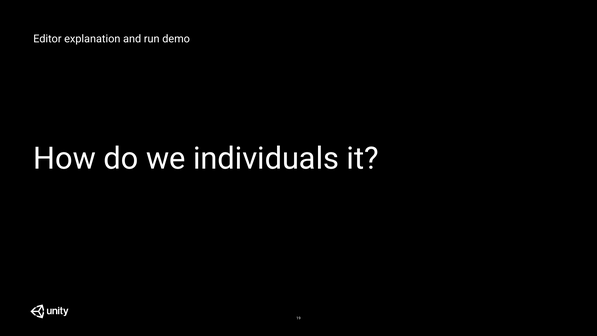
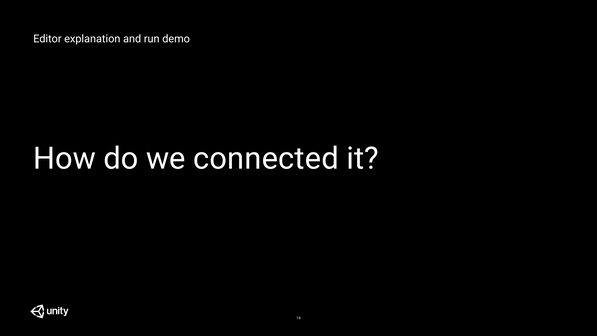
individuals: individuals -> connected
